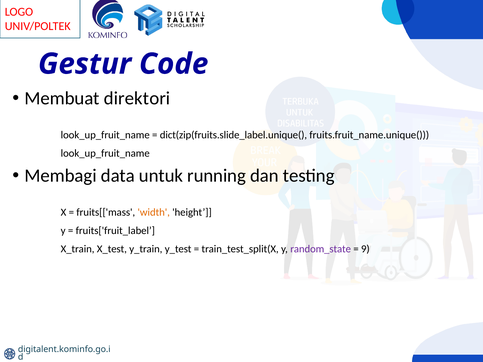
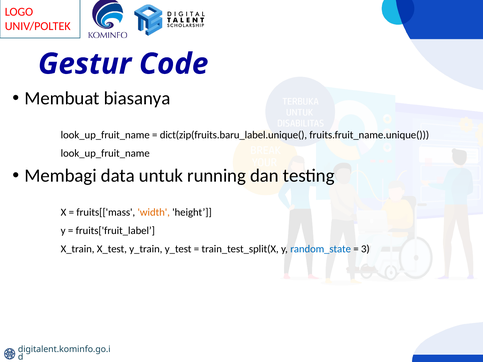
direktori: direktori -> biasanya
dict(zip(fruits.slide_label.unique(: dict(zip(fruits.slide_label.unique( -> dict(zip(fruits.baru_label.unique(
random_state colour: purple -> blue
9: 9 -> 3
